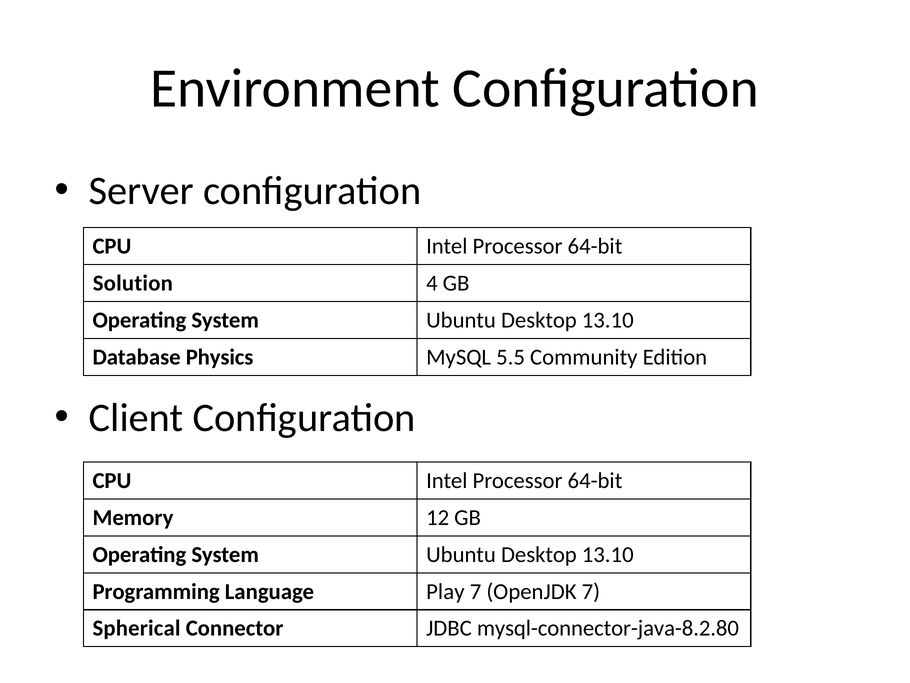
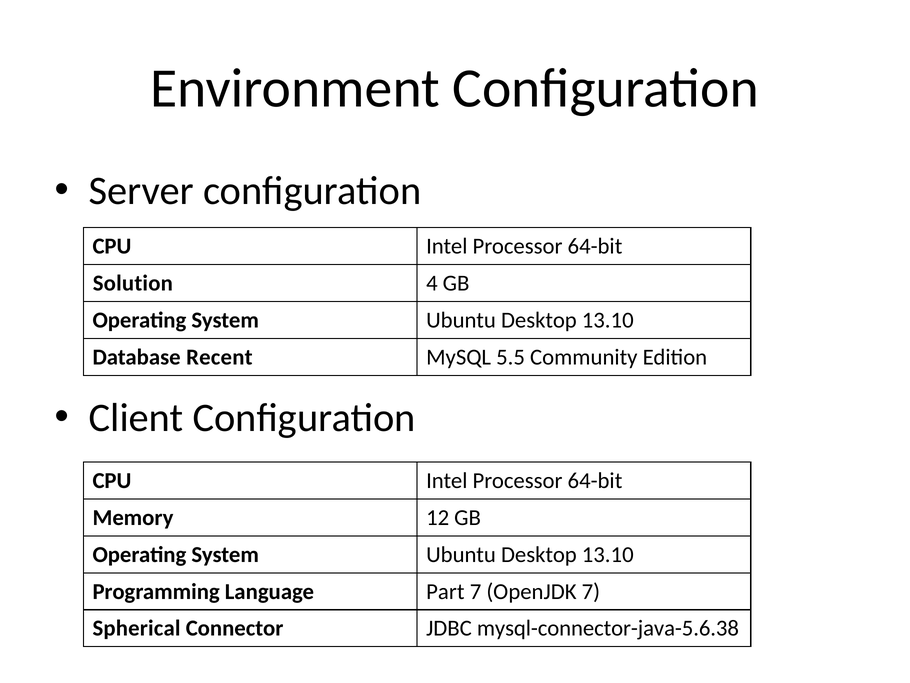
Physics: Physics -> Recent
Play: Play -> Part
mysql-connector-java-8.2.80: mysql-connector-java-8.2.80 -> mysql-connector-java-5.6.38
